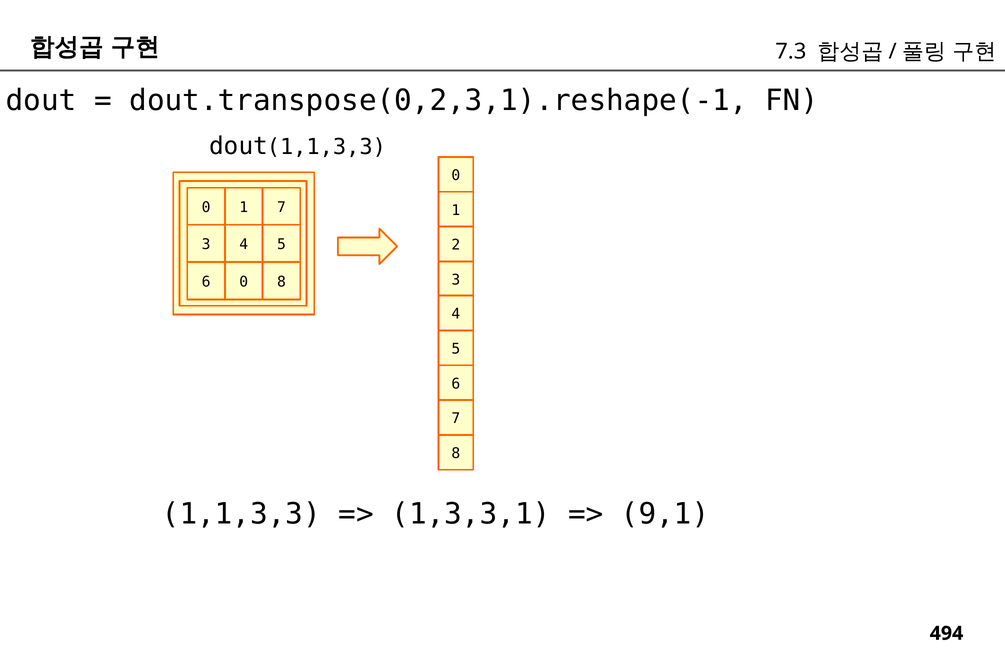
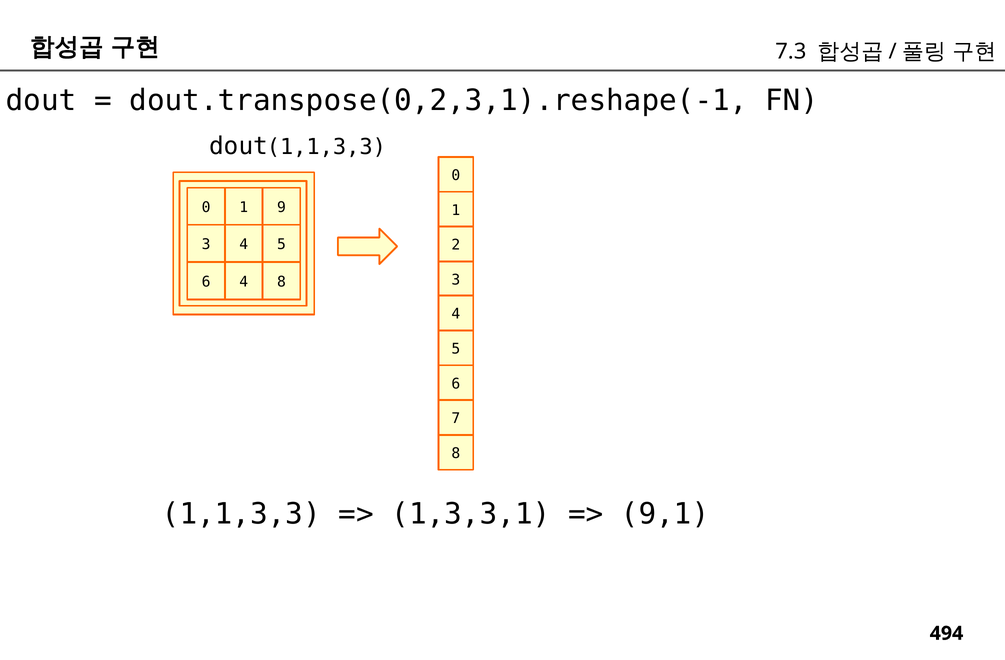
1 7: 7 -> 9
6 0: 0 -> 4
